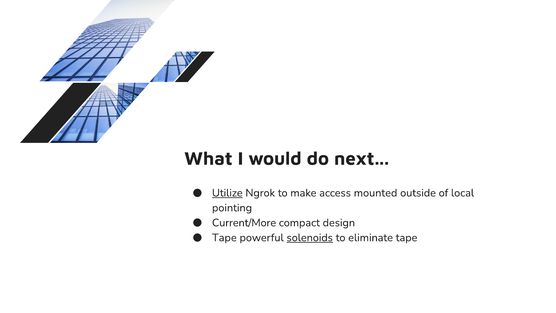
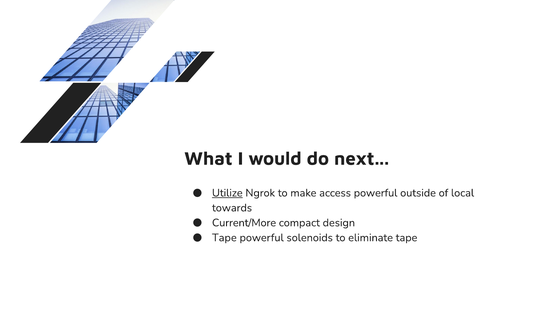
access mounted: mounted -> powerful
pointing: pointing -> towards
solenoids underline: present -> none
